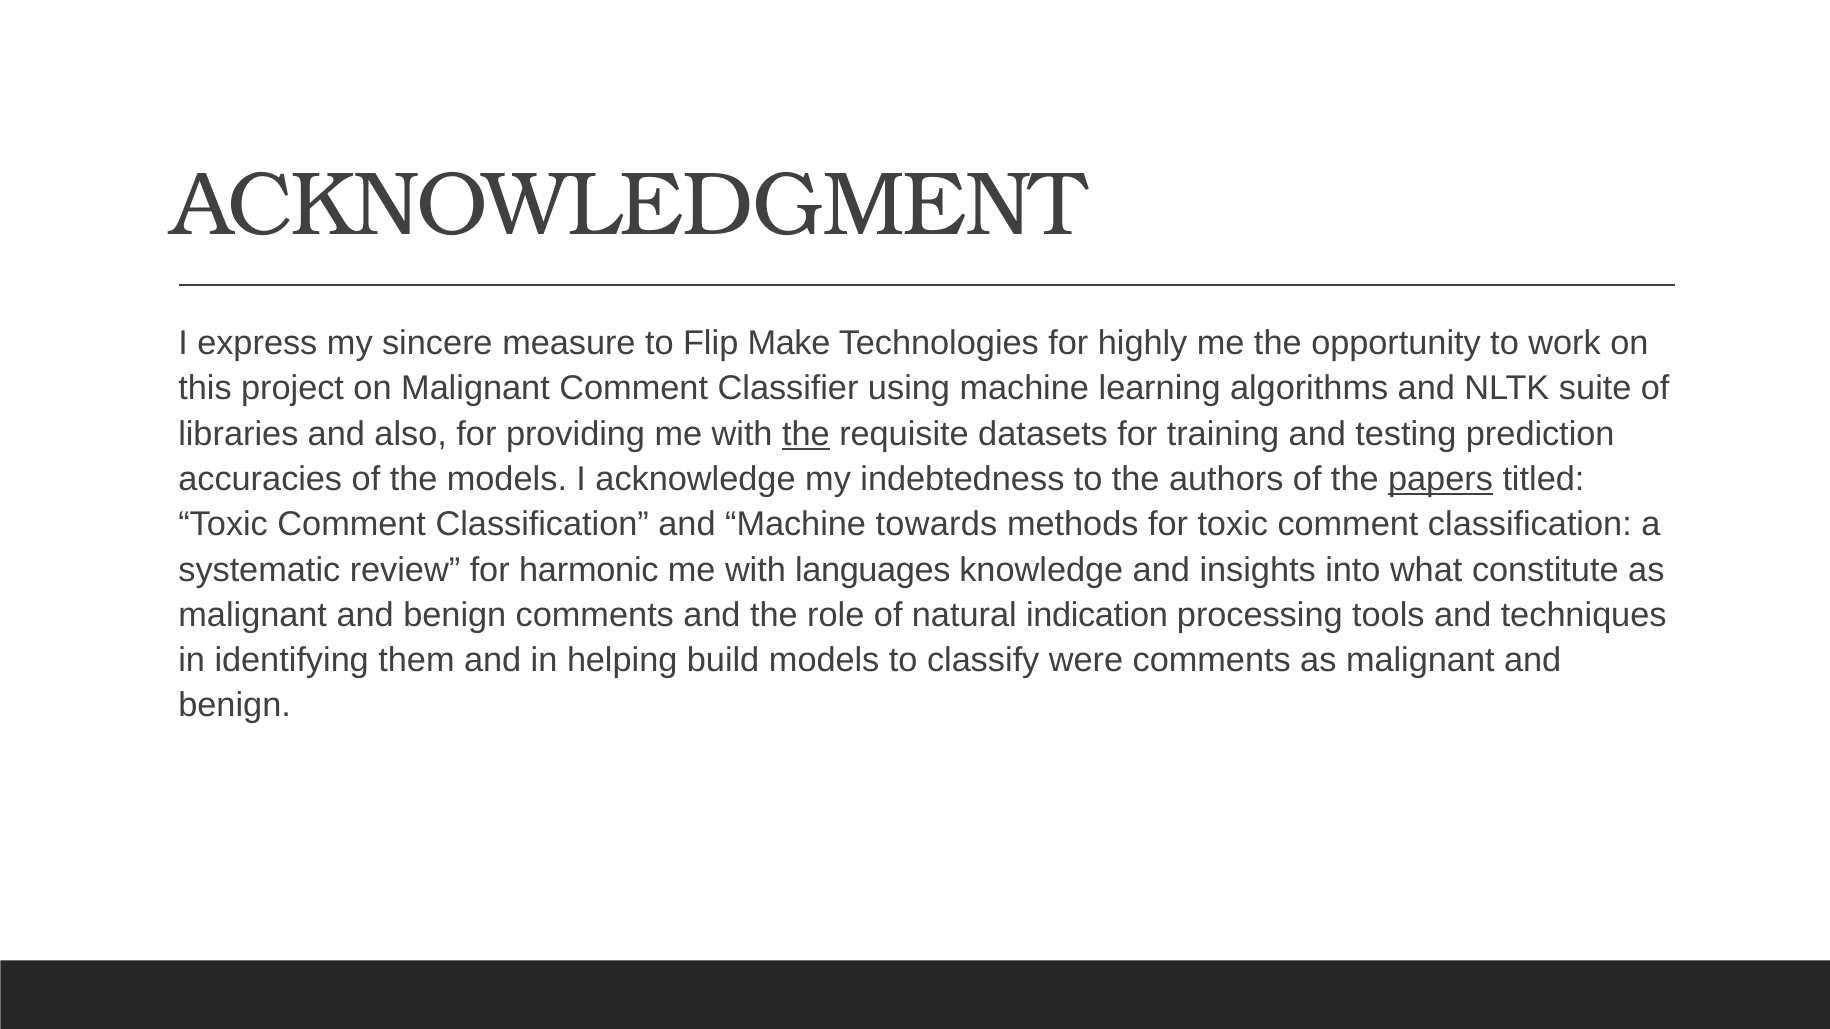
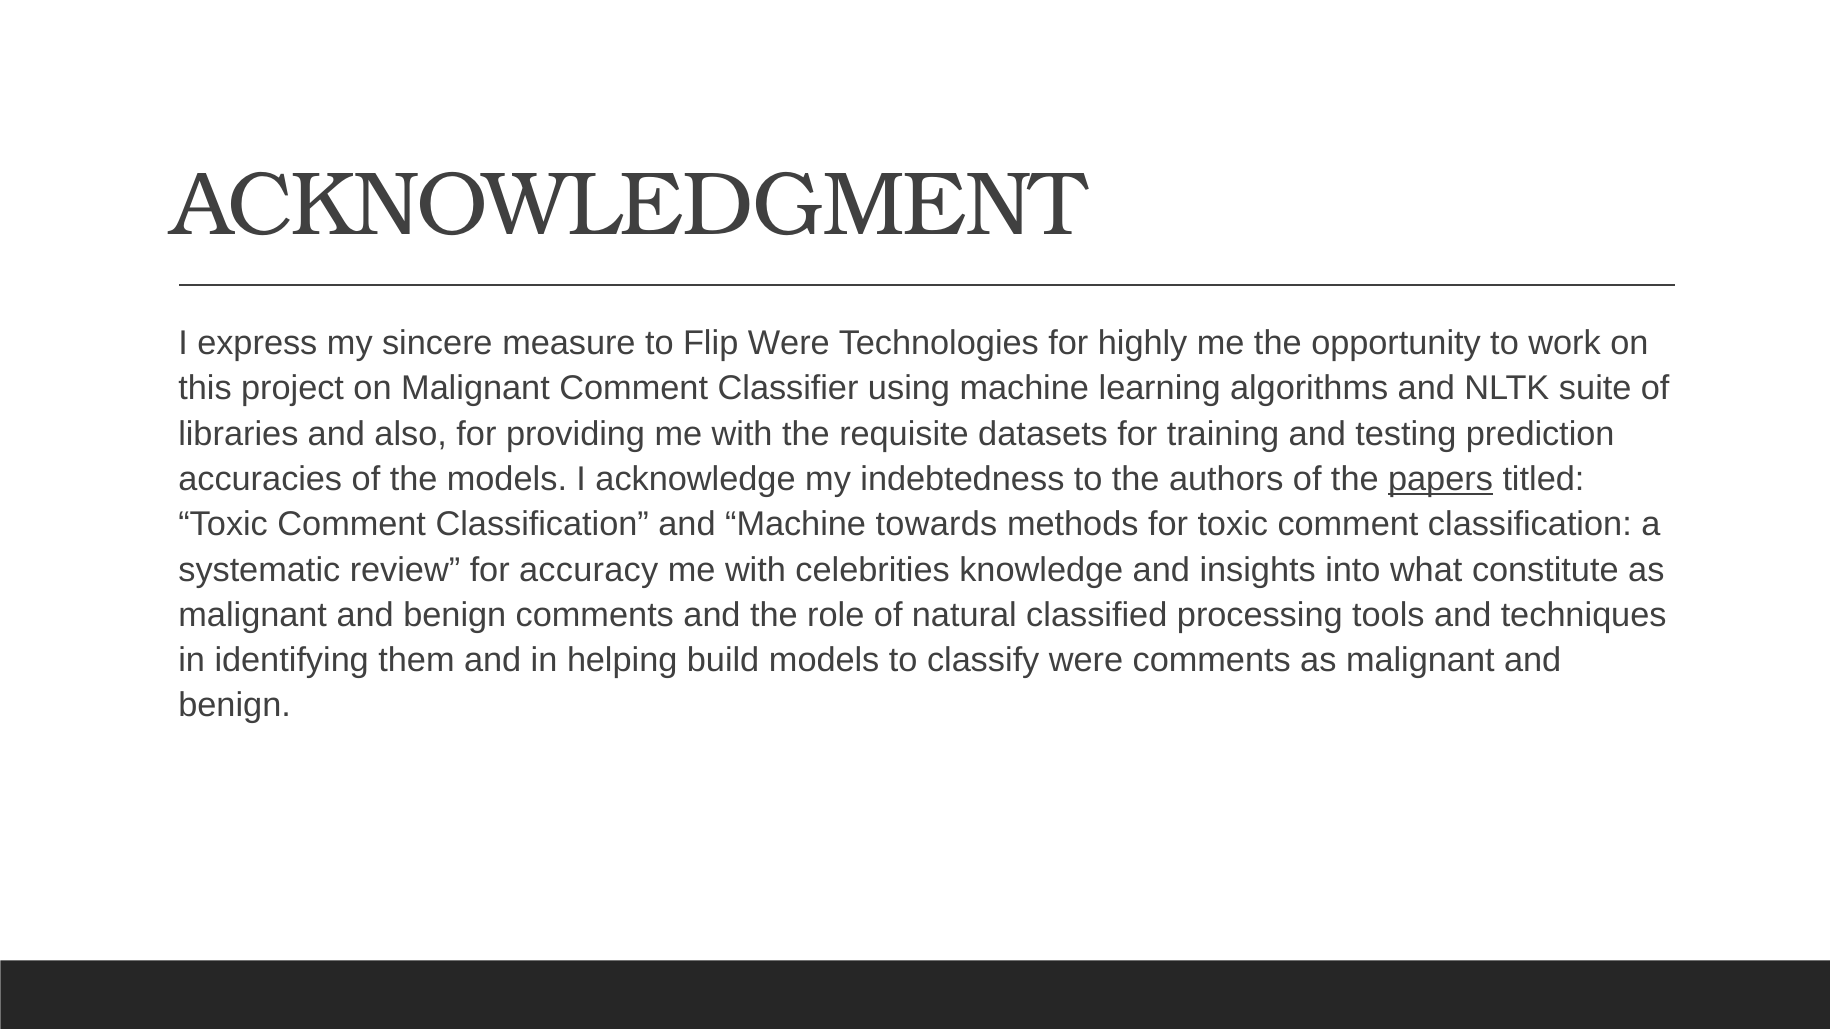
Flip Make: Make -> Were
the at (806, 434) underline: present -> none
harmonic: harmonic -> accuracy
languages: languages -> celebrities
indication: indication -> classified
